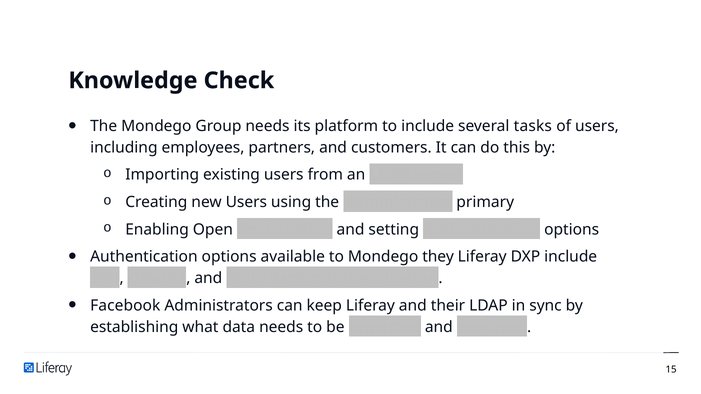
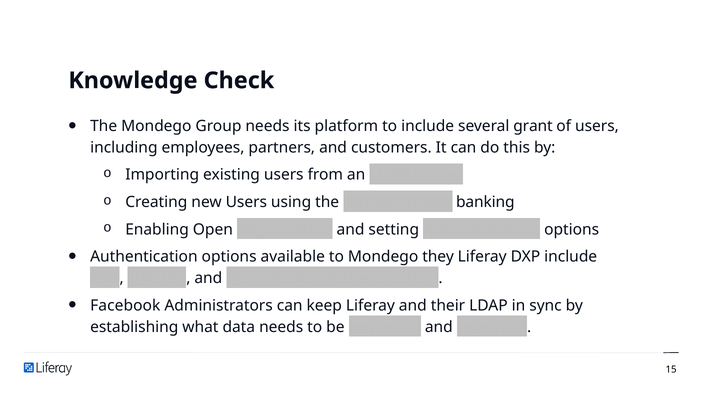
tasks: tasks -> grant
primary: primary -> banking
